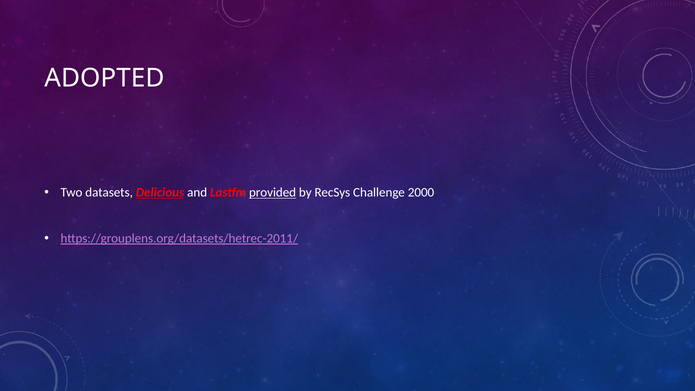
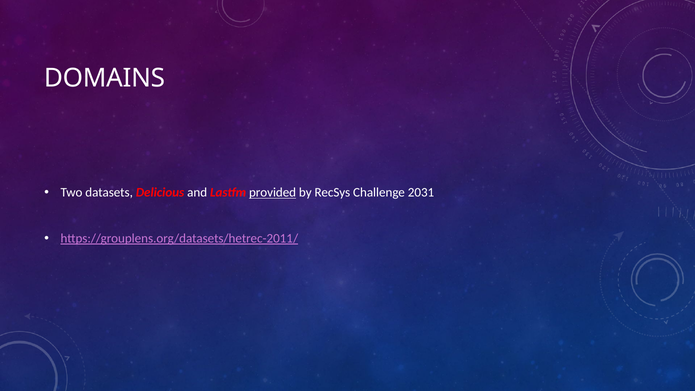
ADOPTED: ADOPTED -> DOMAINS
Delicious underline: present -> none
2000: 2000 -> 2031
